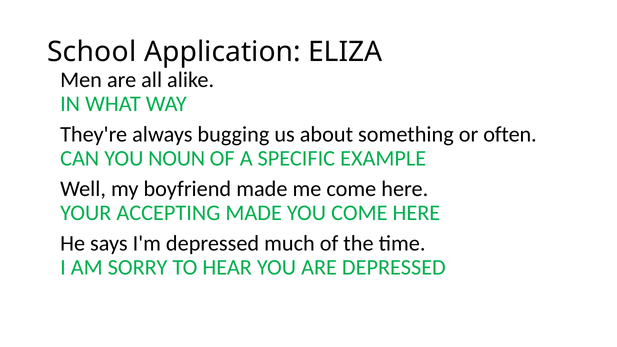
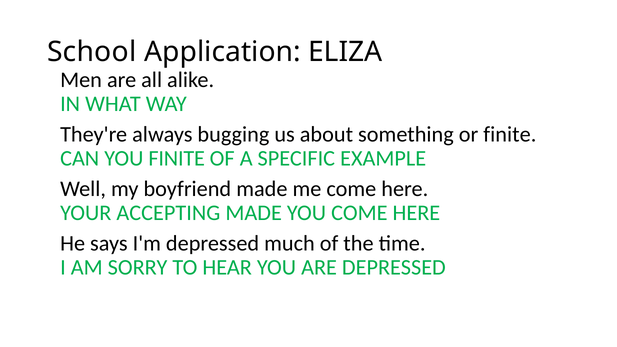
or often: often -> finite
YOU NOUN: NOUN -> FINITE
